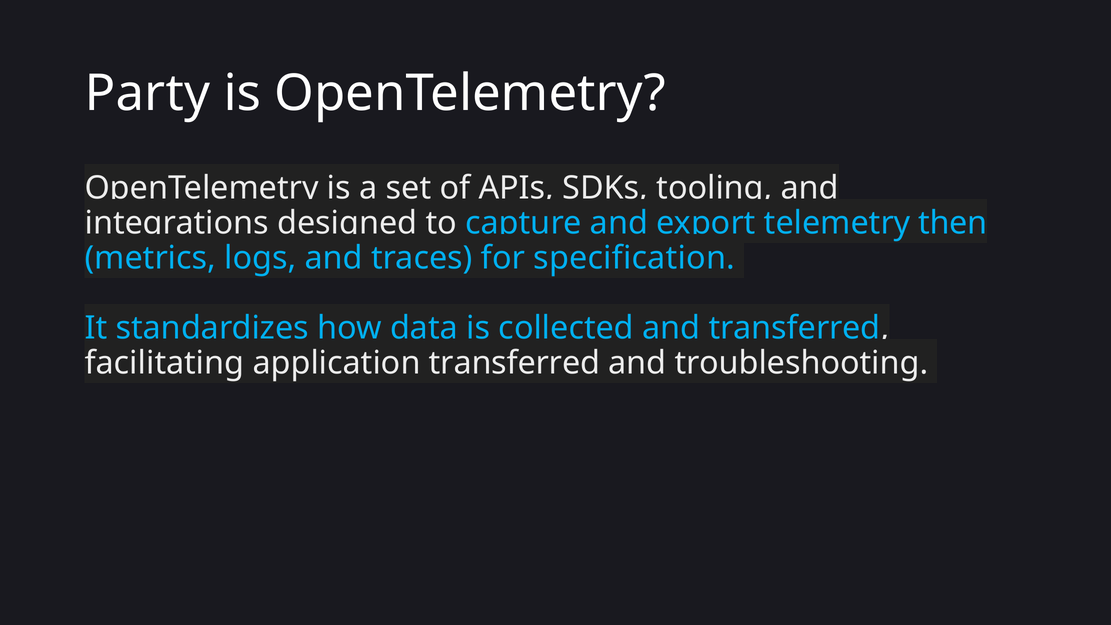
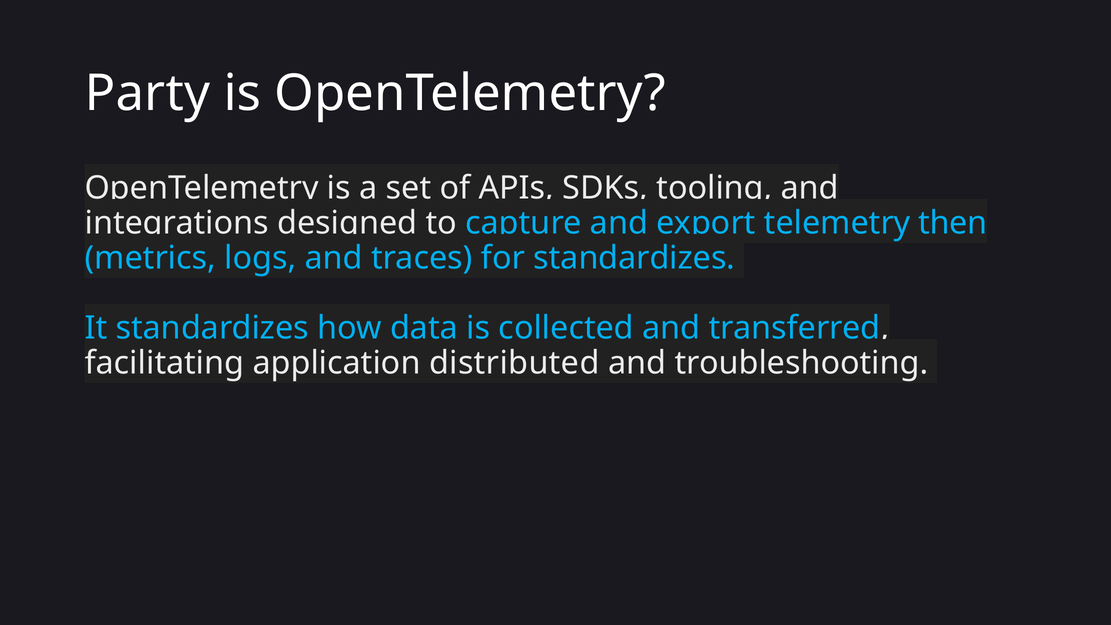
for specification: specification -> standardizes
application transferred: transferred -> distributed
